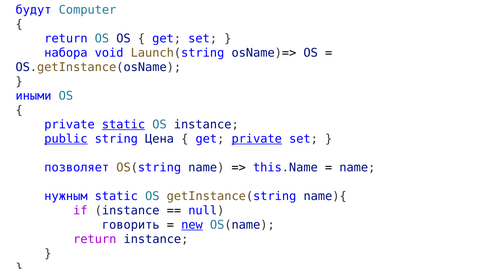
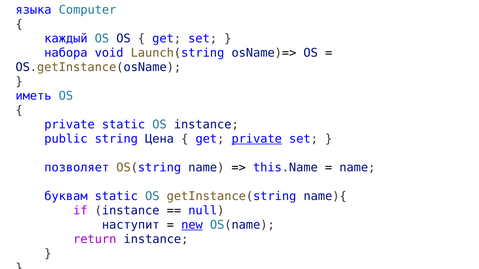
будут: будут -> языка
return at (66, 39): return -> каждый
иными: иными -> иметь
static at (124, 125) underline: present -> none
public underline: present -> none
нужным: нужным -> буквам
говорить: говорить -> наступит
